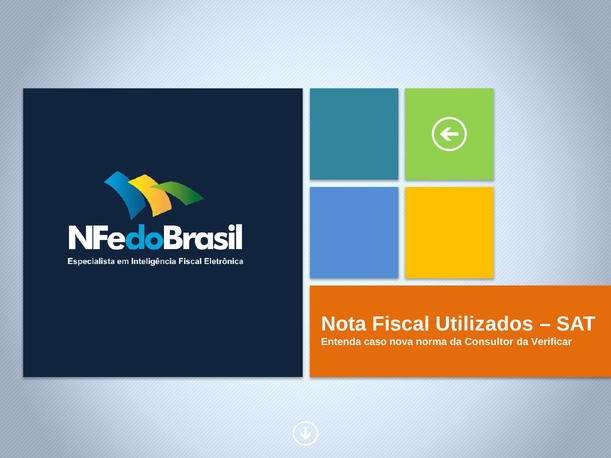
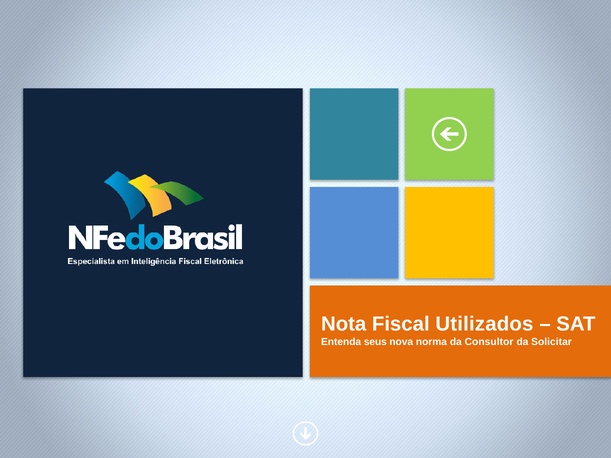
caso: caso -> seus
Verificar: Verificar -> Solicitar
